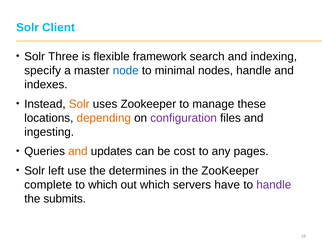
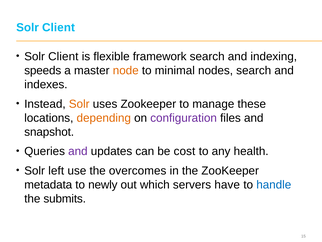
Three at (63, 56): Three -> Client
specify: specify -> speeds
node colour: blue -> orange
nodes handle: handle -> search
ingesting: ingesting -> snapshot
and at (78, 151) colour: orange -> purple
pages: pages -> health
determines: determines -> overcomes
complete: complete -> metadata
to which: which -> newly
handle at (274, 184) colour: purple -> blue
